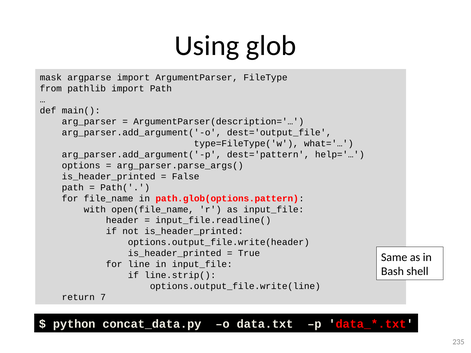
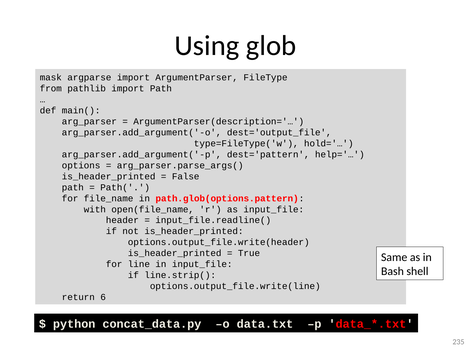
what='…: what='… -> hold='…
7: 7 -> 6
